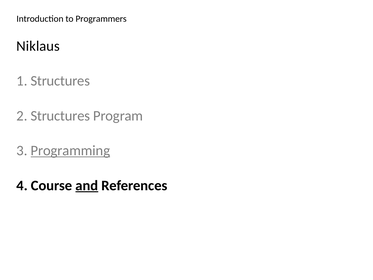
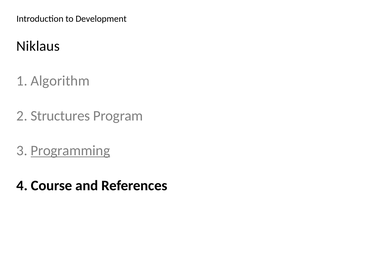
Programmers: Programmers -> Development
1 Structures: Structures -> Algorithm
and underline: present -> none
